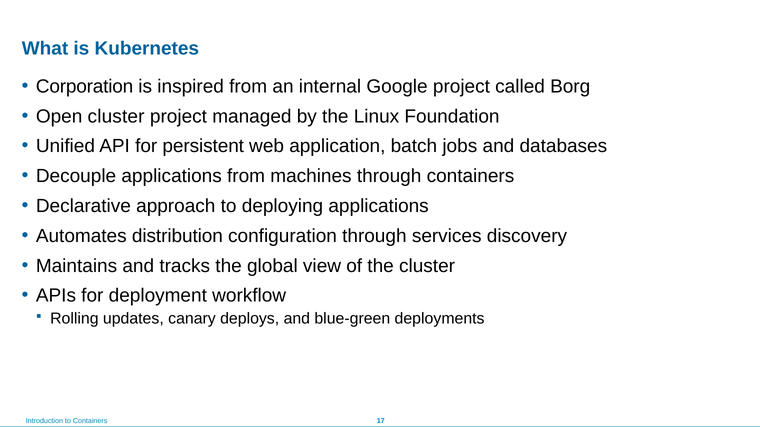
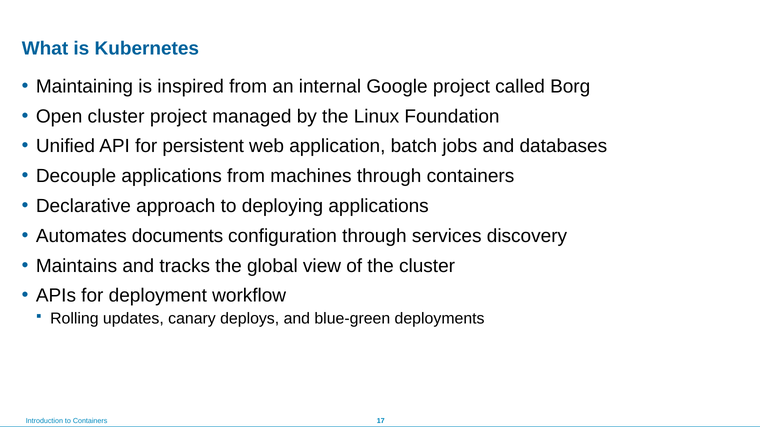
Corporation: Corporation -> Maintaining
distribution: distribution -> documents
